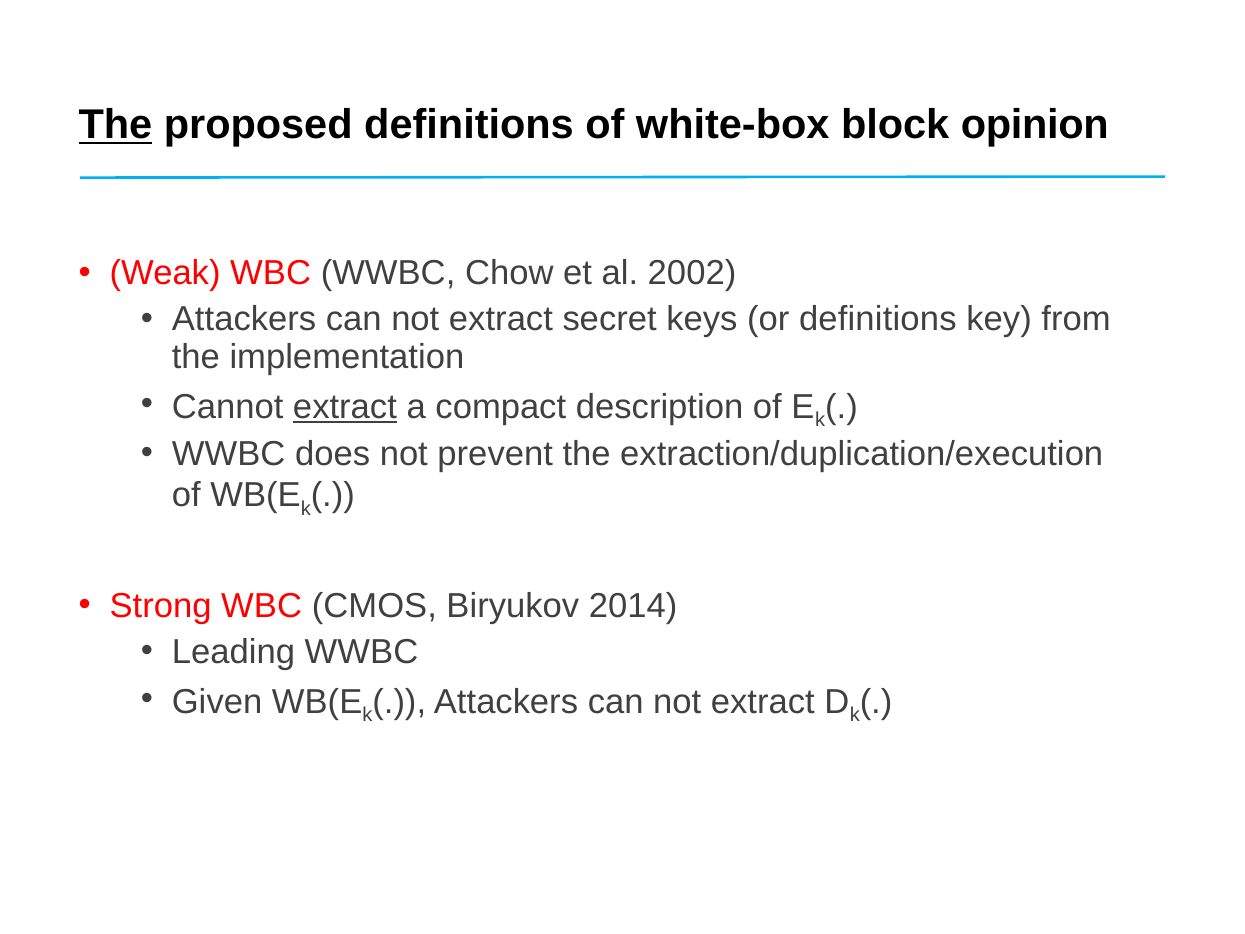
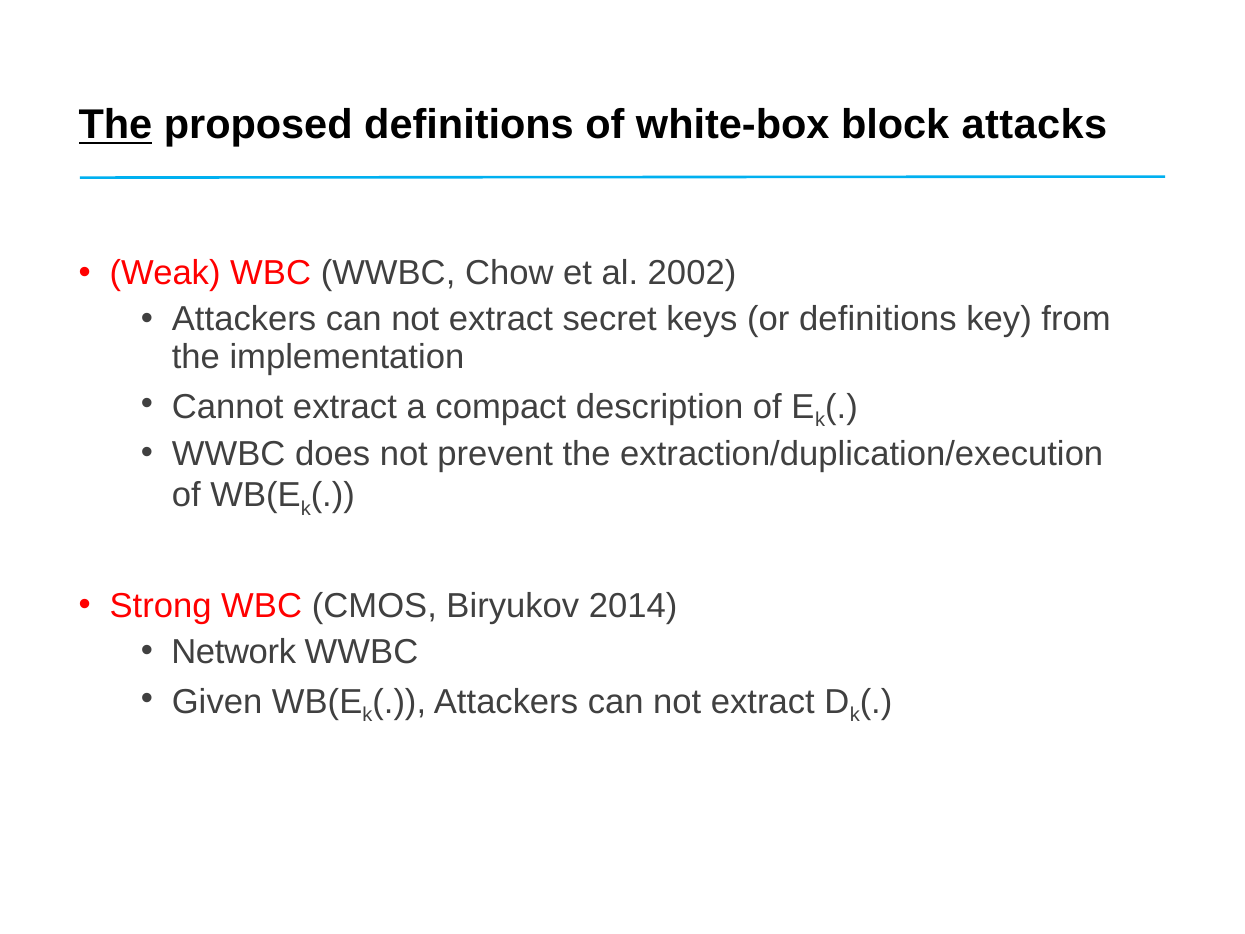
opinion: opinion -> attacks
extract at (345, 407) underline: present -> none
Leading: Leading -> Network
